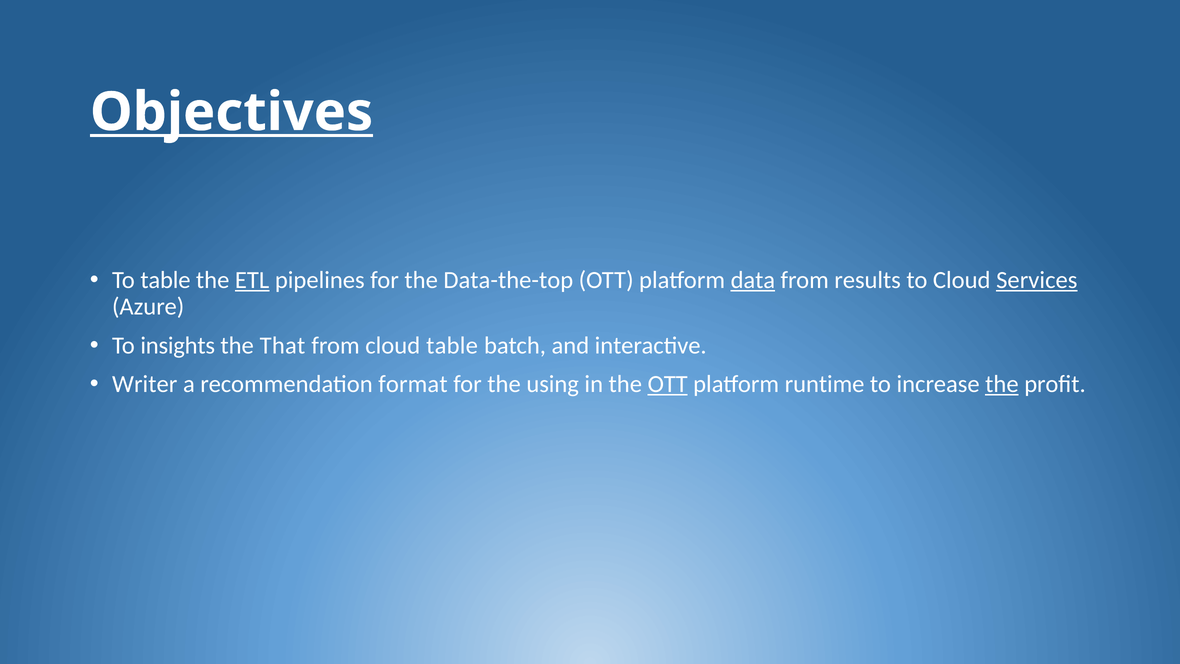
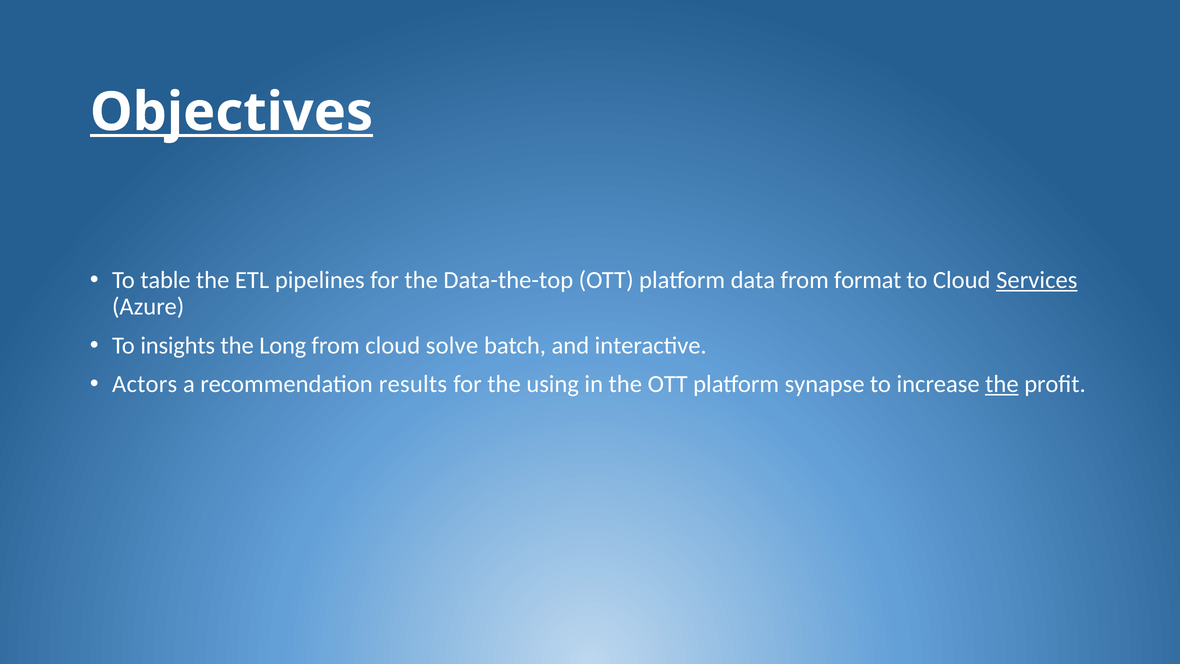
ETL underline: present -> none
data underline: present -> none
results: results -> format
That: That -> Long
cloud table: table -> solve
Writer: Writer -> Actors
format: format -> results
OTT at (668, 384) underline: present -> none
runtime: runtime -> synapse
